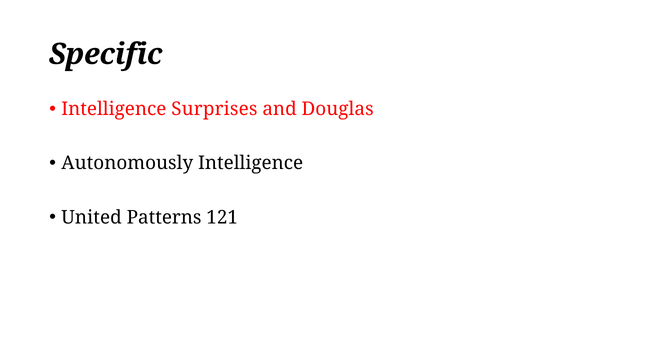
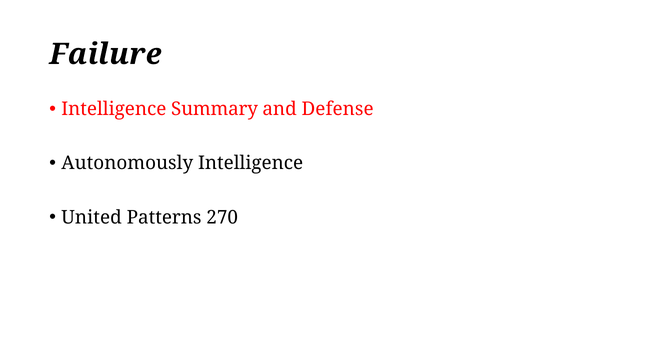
Specific: Specific -> Failure
Surprises: Surprises -> Summary
Douglas: Douglas -> Defense
121: 121 -> 270
